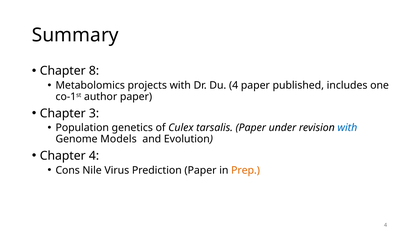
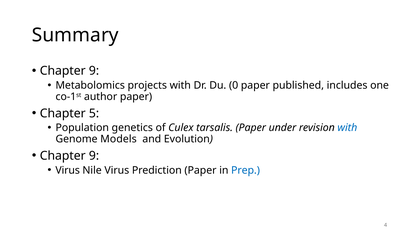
8 at (94, 71): 8 -> 9
Du 4: 4 -> 0
3: 3 -> 5
4 at (94, 156): 4 -> 9
Cons at (68, 170): Cons -> Virus
Prep colour: orange -> blue
